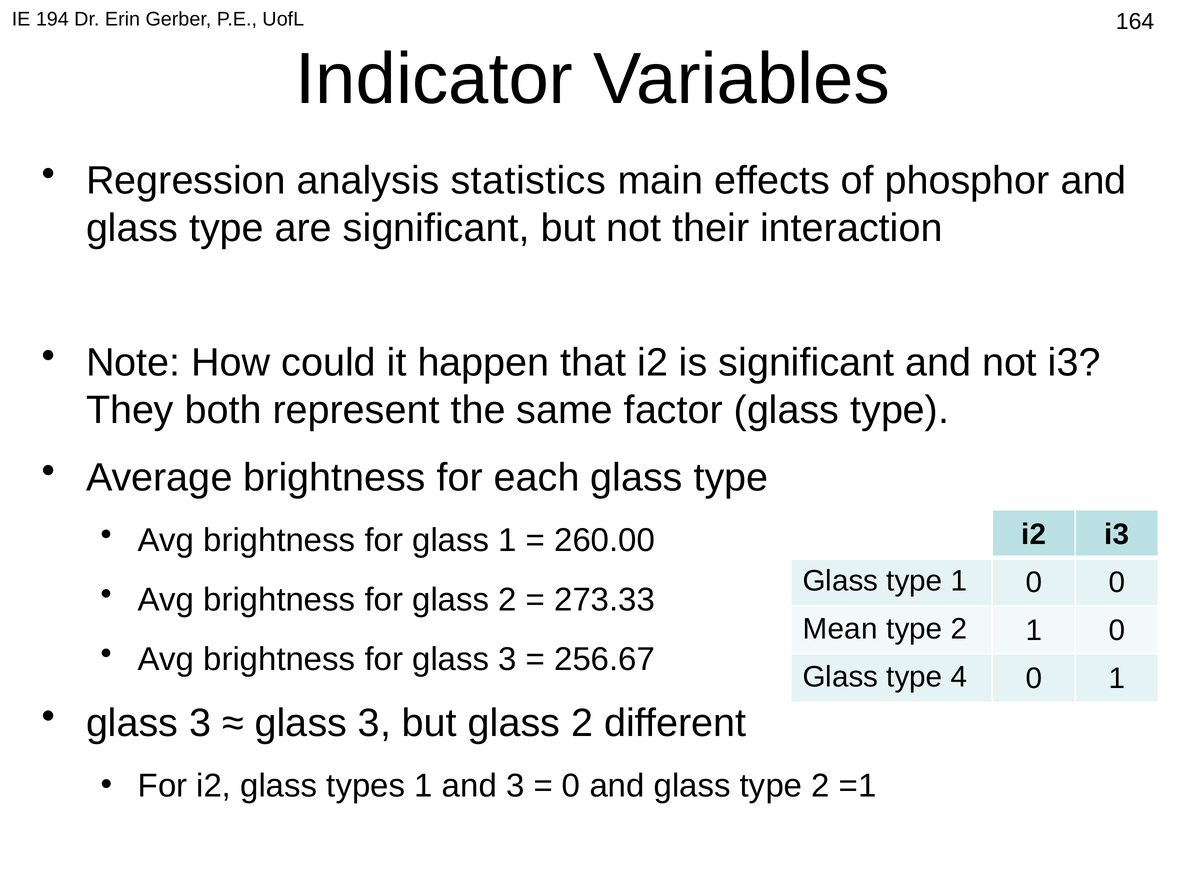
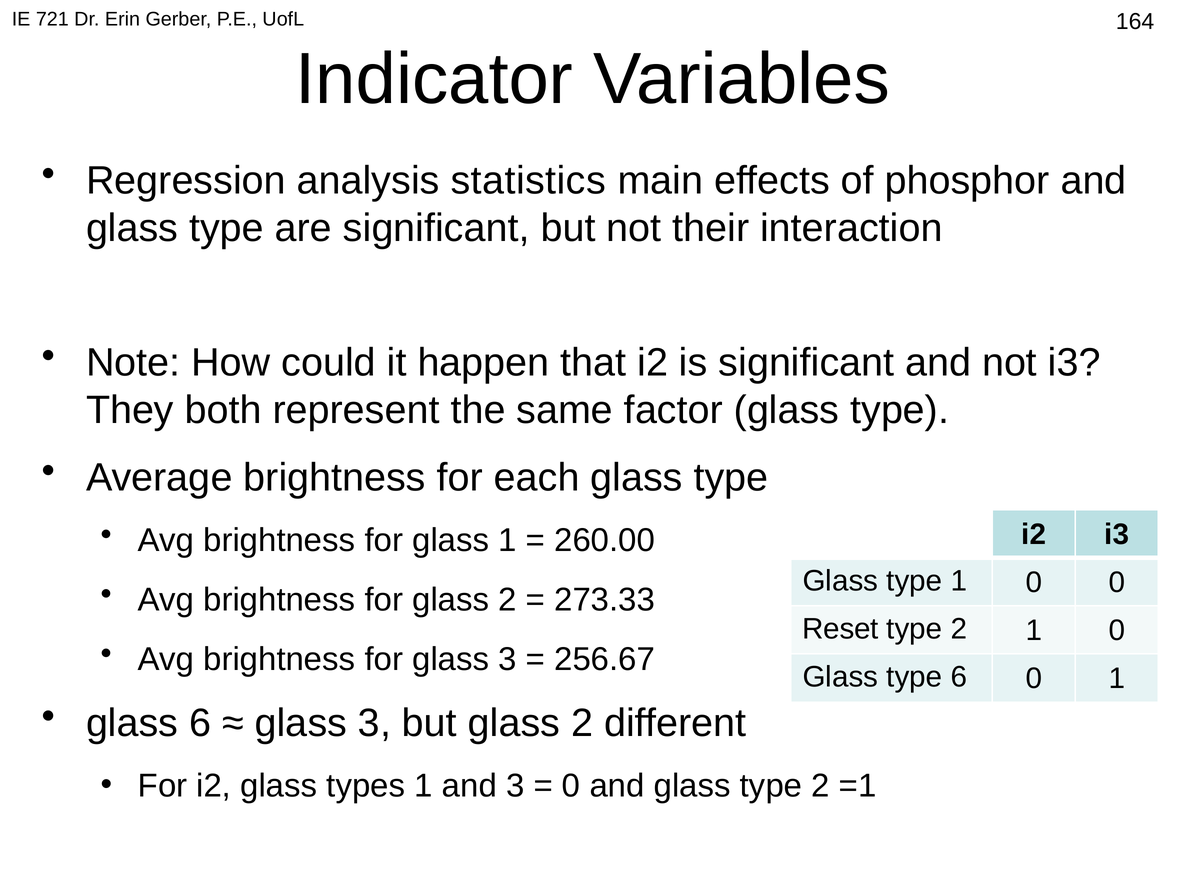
194: 194 -> 721
Mean: Mean -> Reset
type 4: 4 -> 6
3 at (200, 723): 3 -> 6
